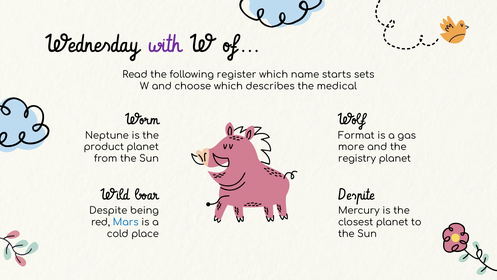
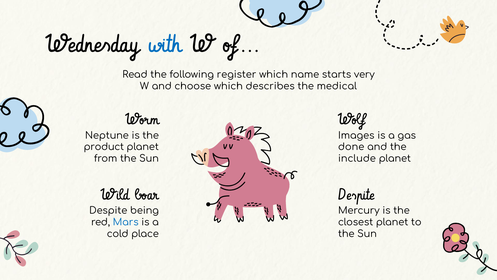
with colour: purple -> blue
sets: sets -> very
Format: Format -> Images
more: more -> done
registry: registry -> include
